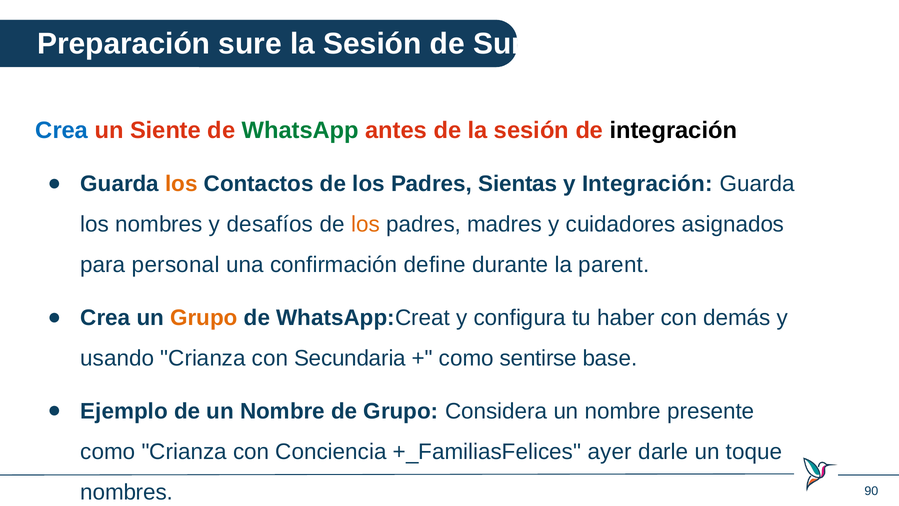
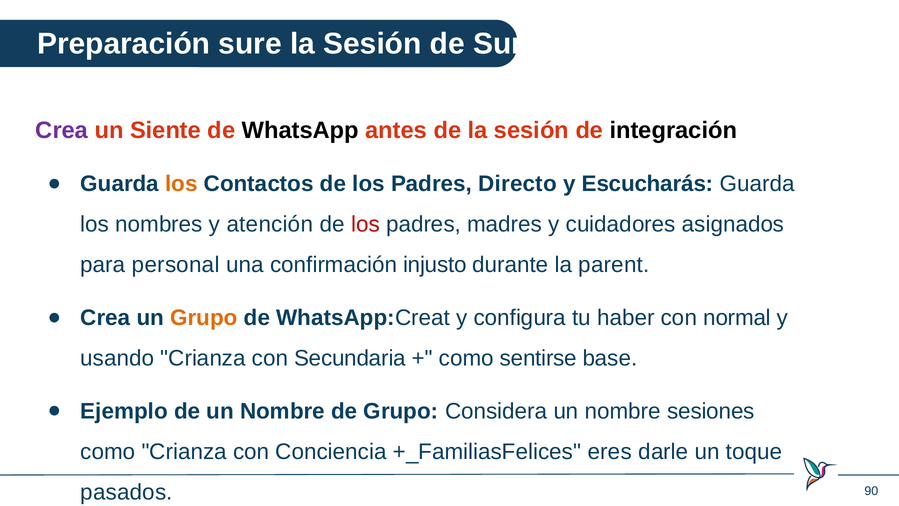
Crea at (62, 130) colour: blue -> purple
WhatsApp colour: green -> black
Sientas: Sientas -> Directo
y Integración: Integración -> Escucharás
desafíos: desafíos -> atención
los at (366, 224) colour: orange -> red
define: define -> injusto
demás: demás -> normal
presente: presente -> sesiones
ayer: ayer -> eres
nombres at (127, 492): nombres -> pasados
